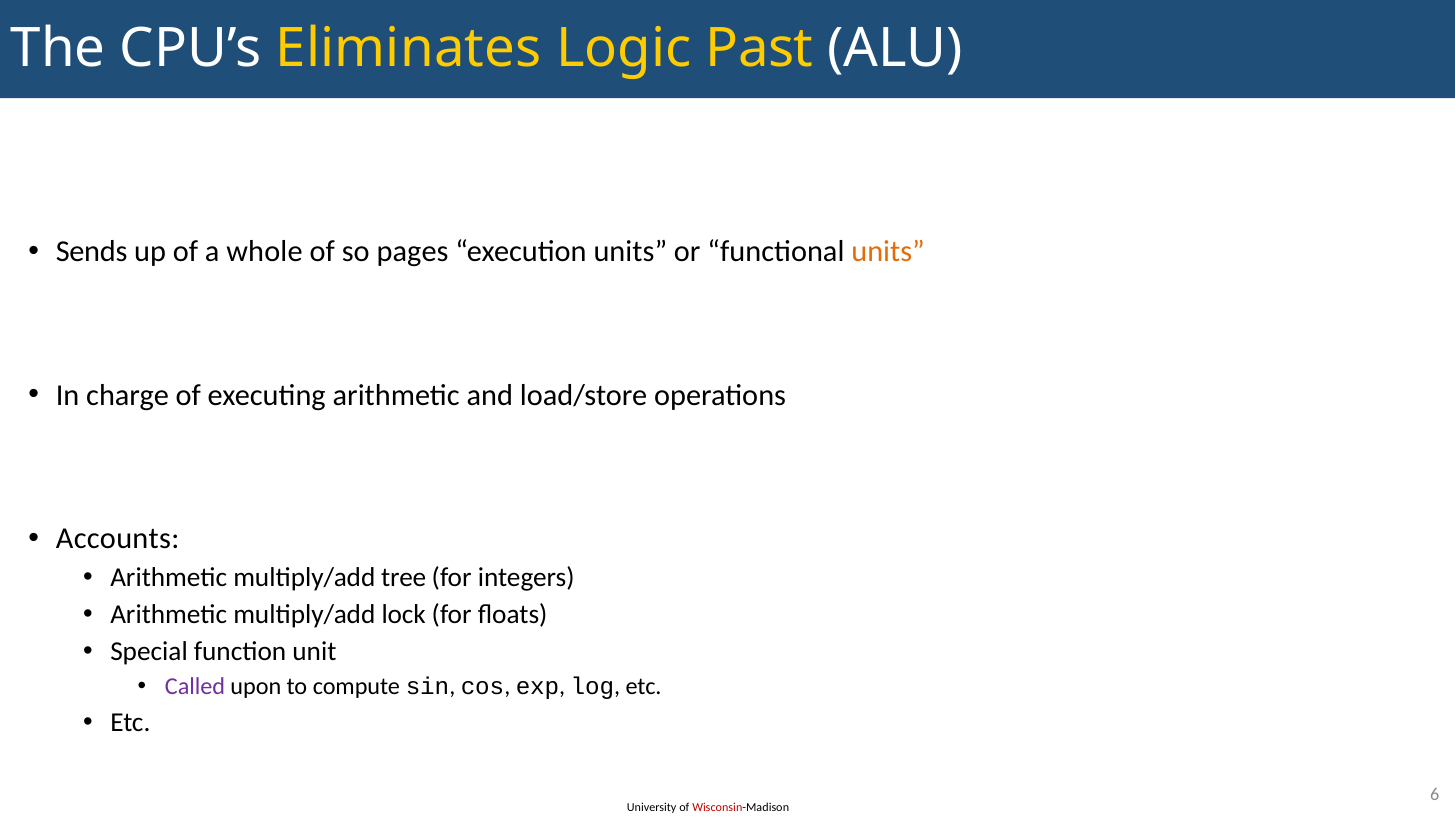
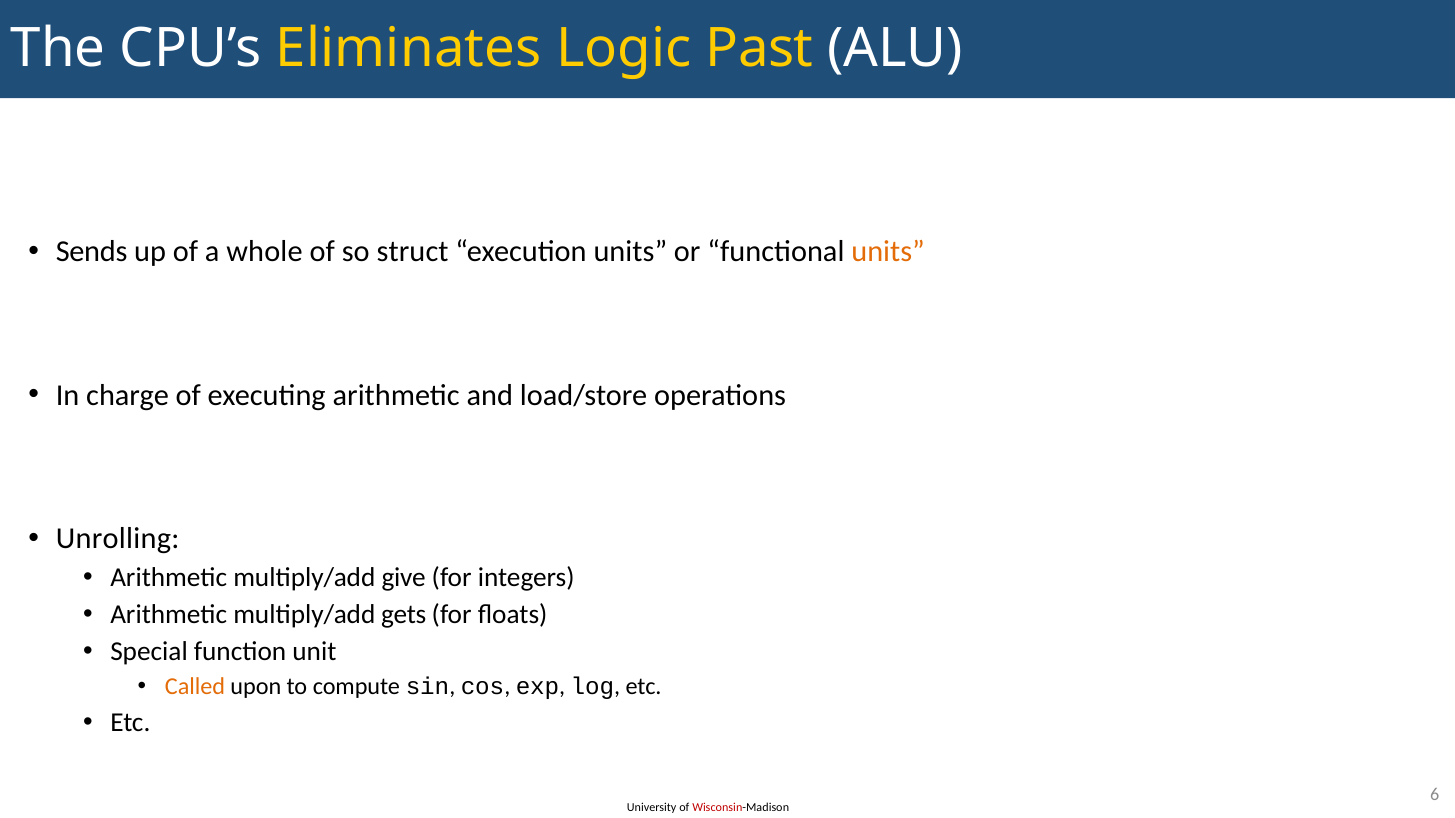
pages: pages -> struct
Accounts: Accounts -> Unrolling
tree: tree -> give
lock: lock -> gets
Called colour: purple -> orange
